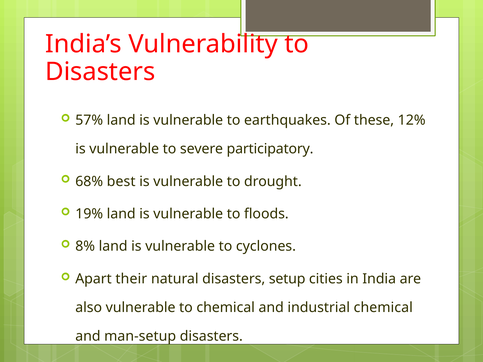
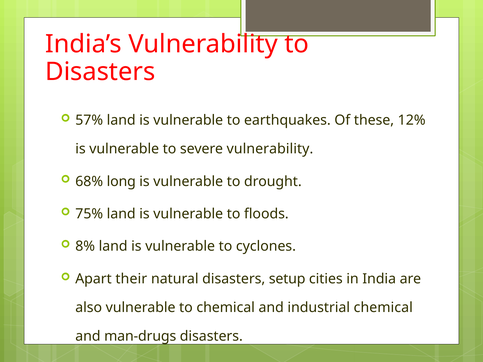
severe participatory: participatory -> vulnerability
best: best -> long
19%: 19% -> 75%
man-setup: man-setup -> man-drugs
